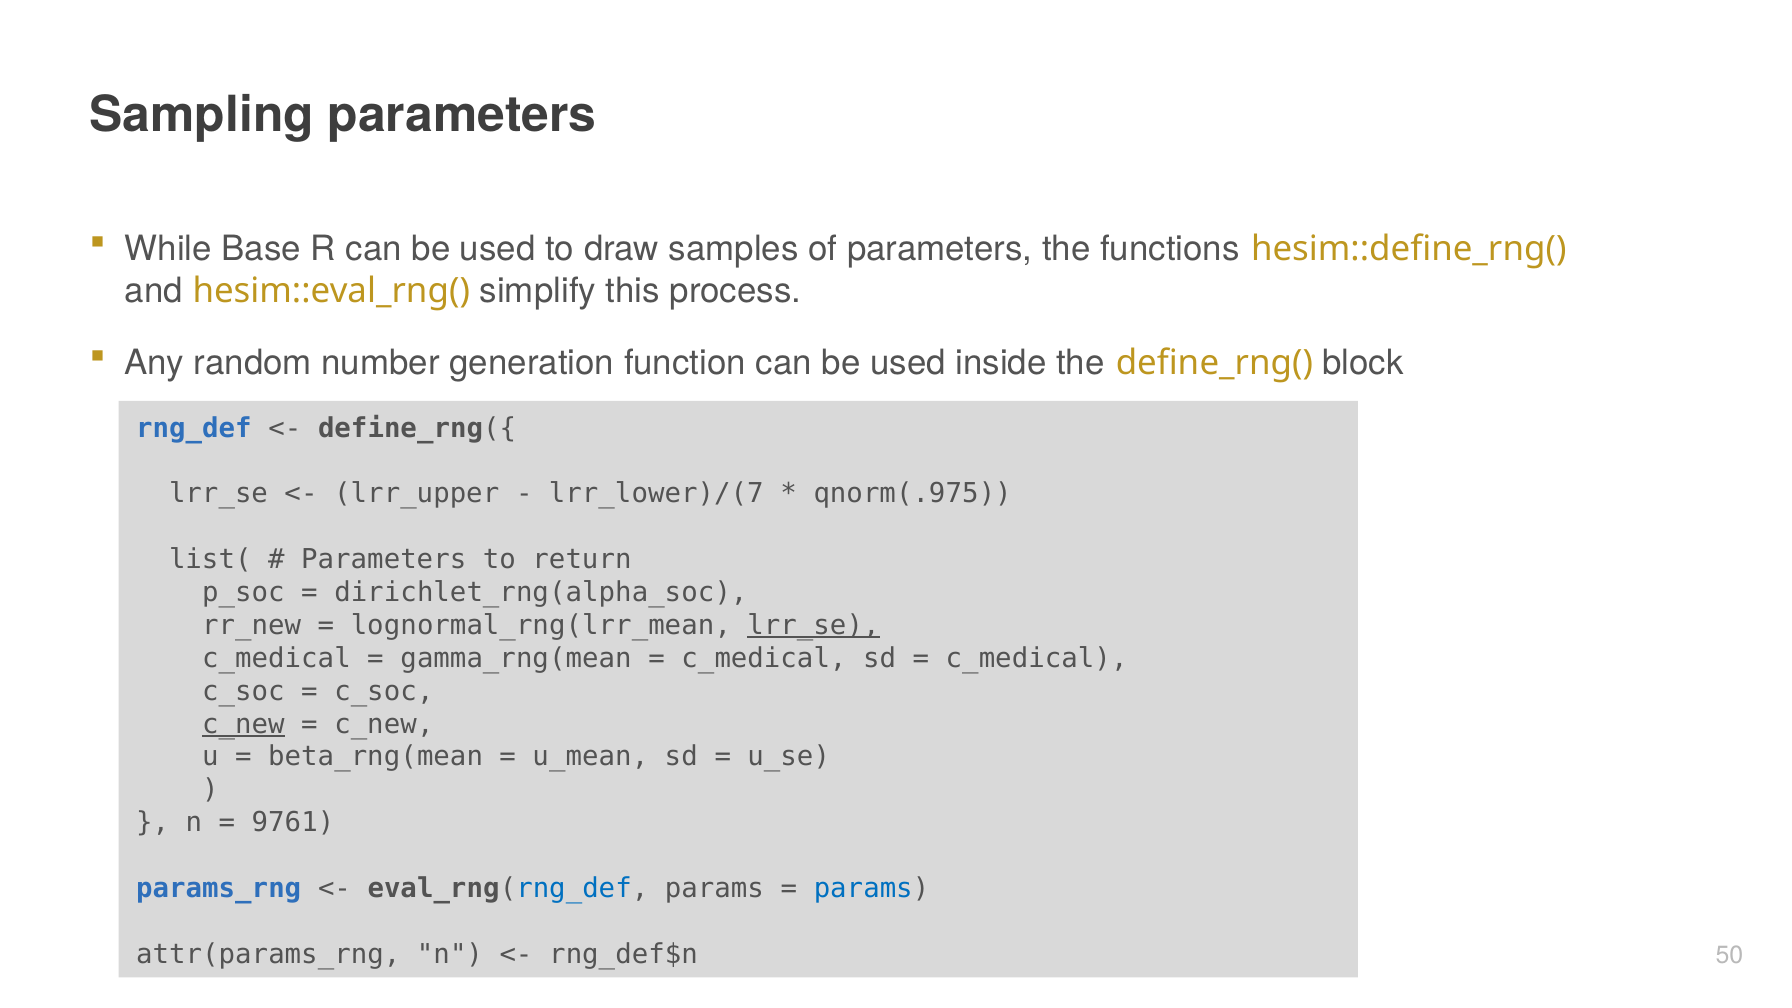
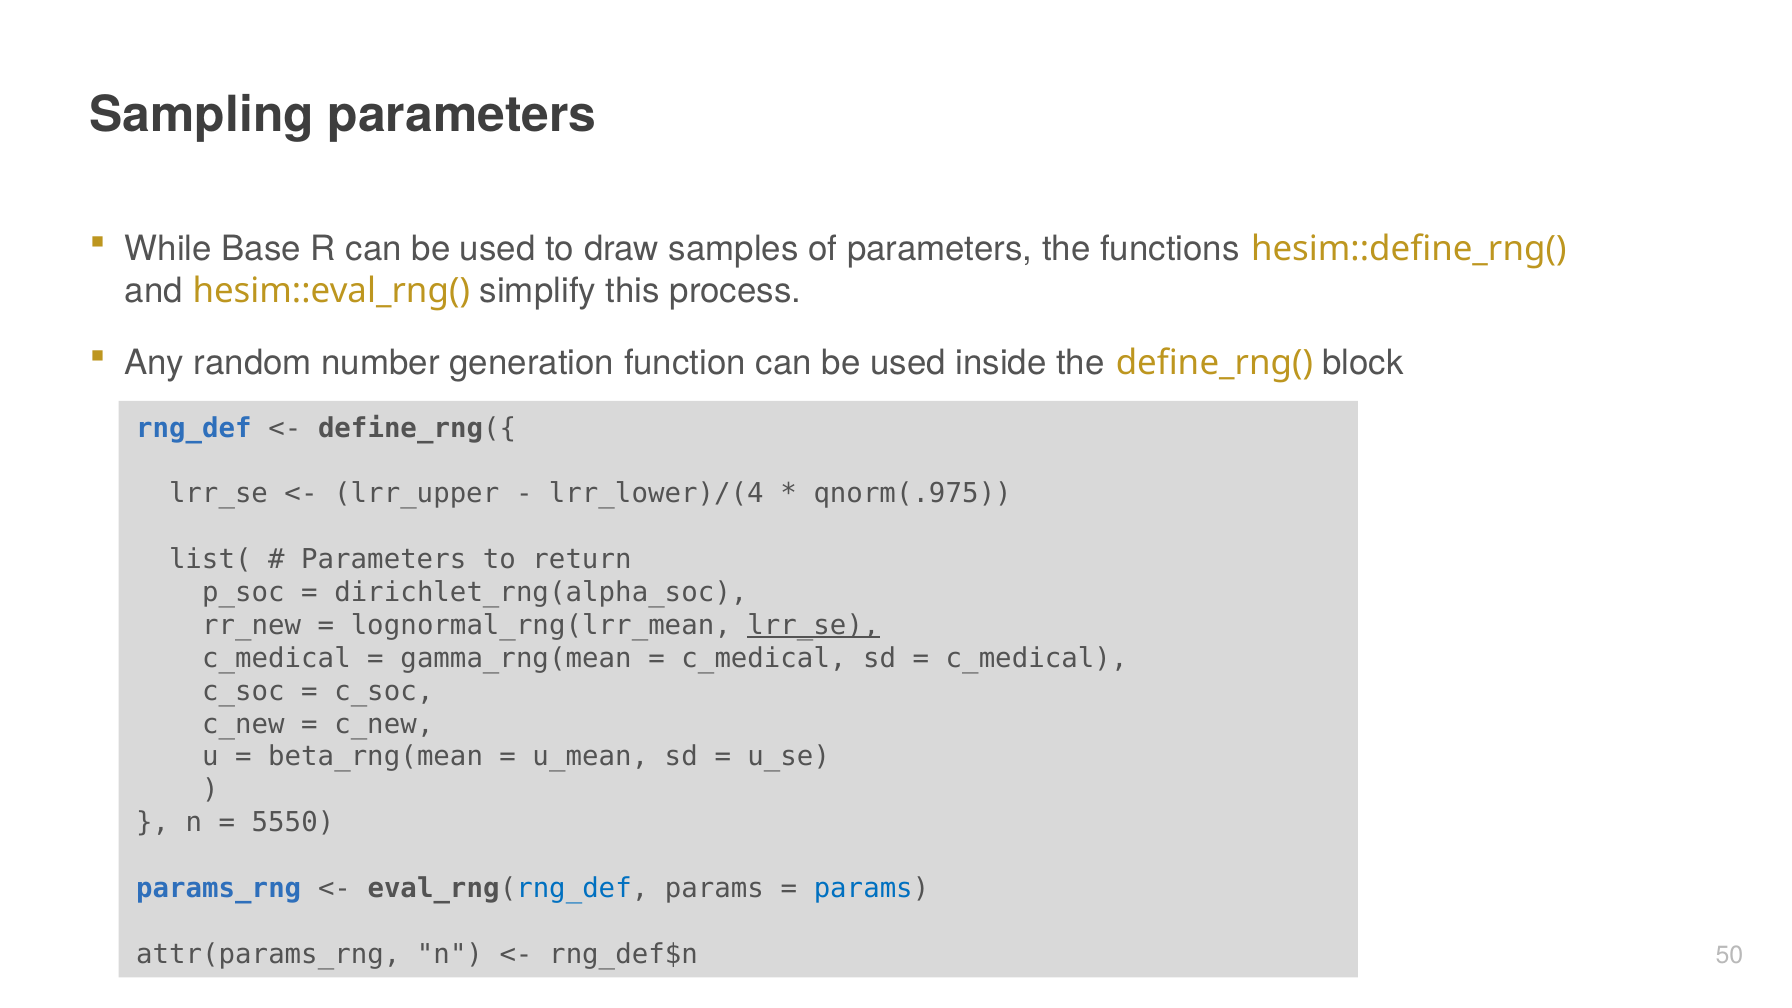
lrr_lower)/(7: lrr_lower)/(7 -> lrr_lower)/(4
c_new at (243, 724) underline: present -> none
9761: 9761 -> 5550
